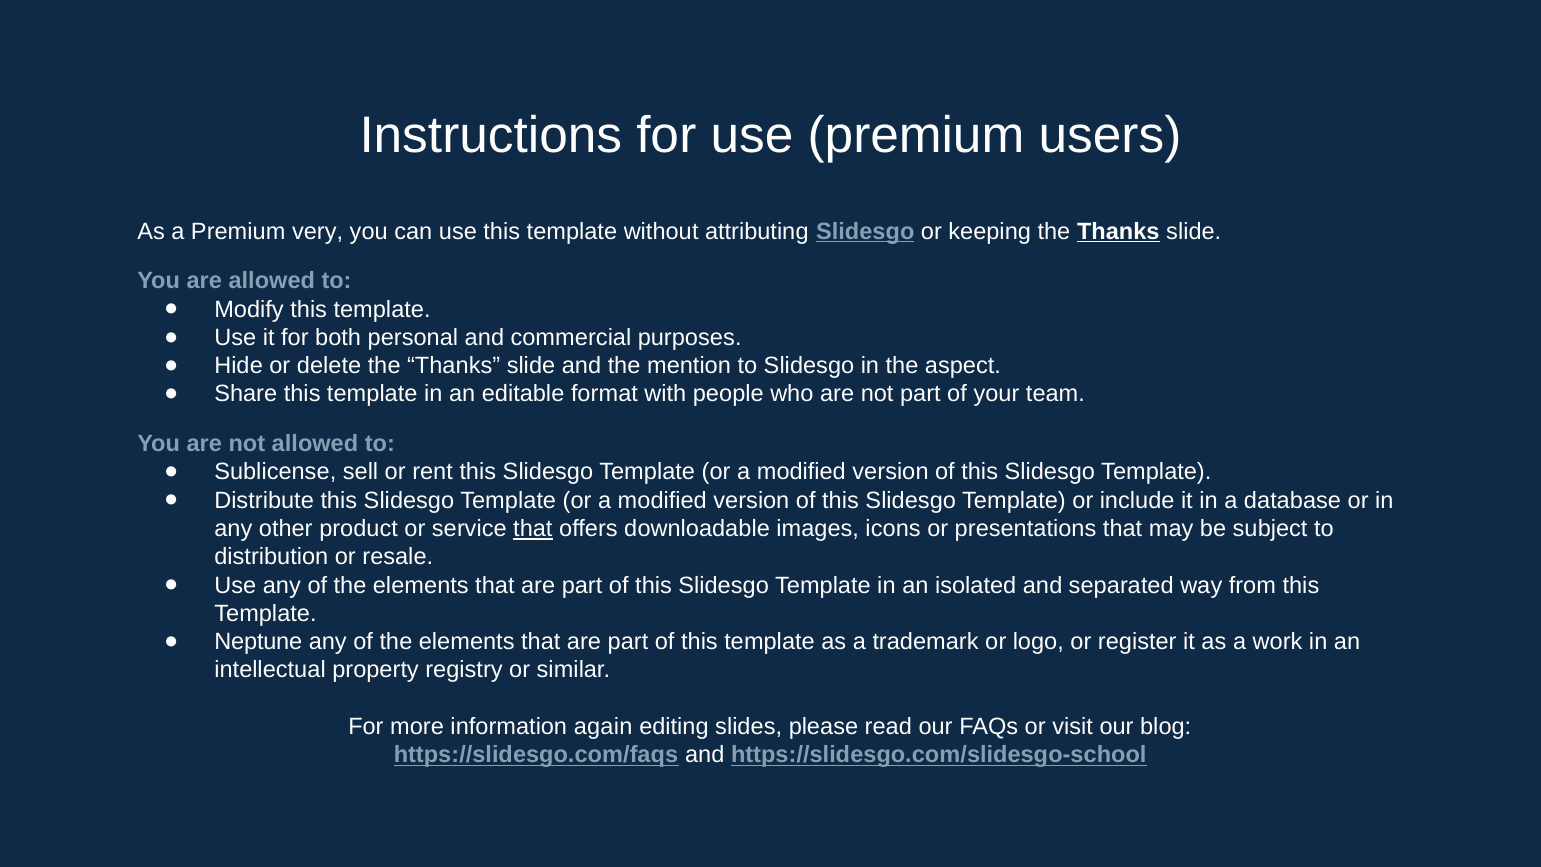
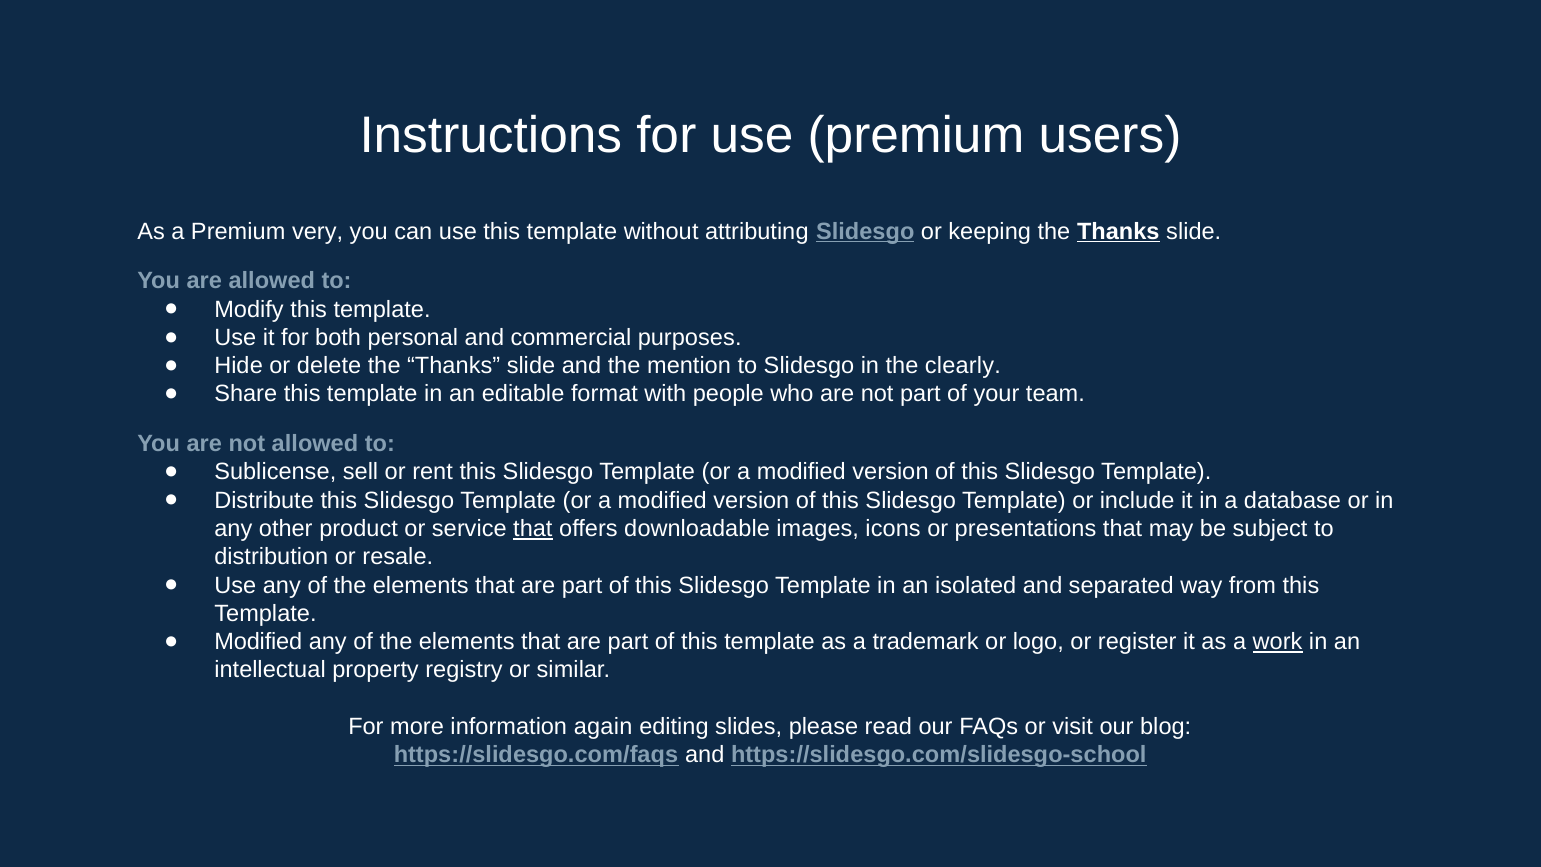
aspect: aspect -> clearly
Neptune at (258, 642): Neptune -> Modified
work underline: none -> present
